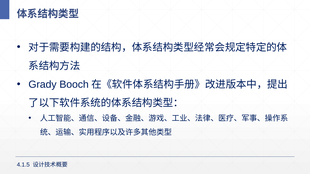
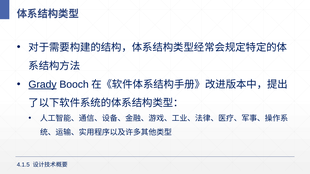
Grady underline: none -> present
